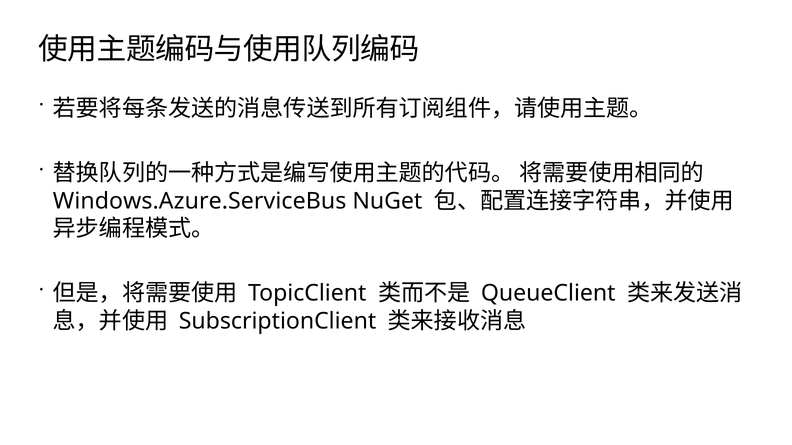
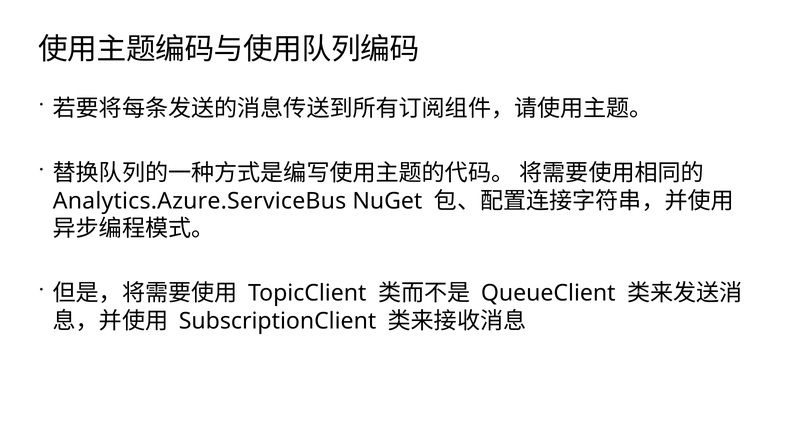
Windows.Azure.ServiceBus: Windows.Azure.ServiceBus -> Analytics.Azure.ServiceBus
